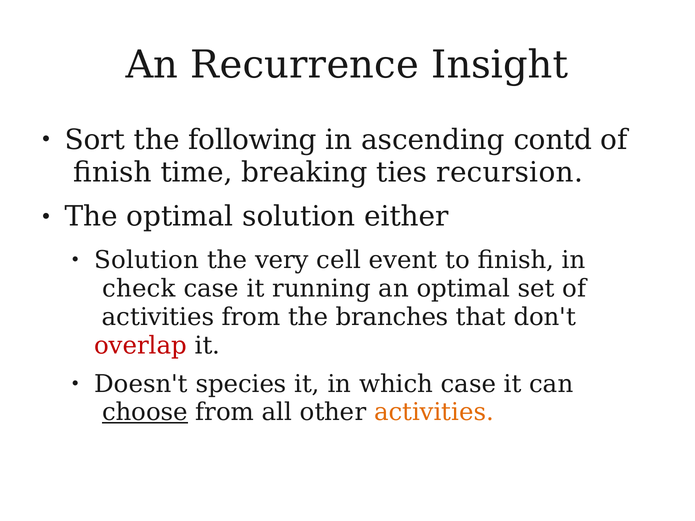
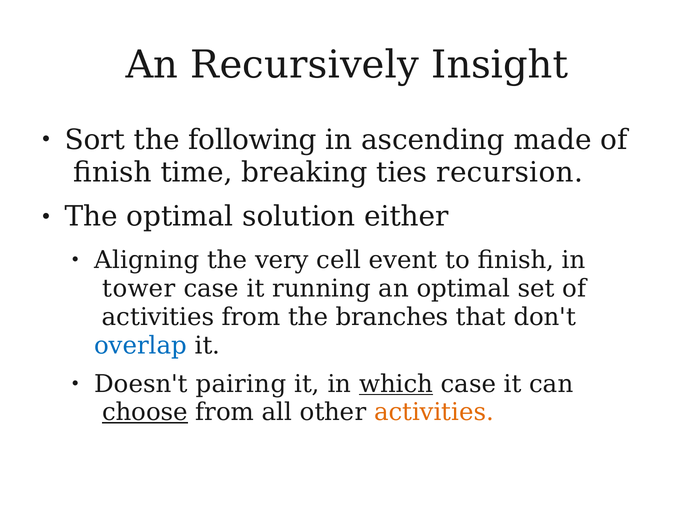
Recurrence: Recurrence -> Recursively
contd: contd -> made
Solution at (147, 260): Solution -> Aligning
check: check -> tower
overlap colour: red -> blue
species: species -> pairing
which underline: none -> present
